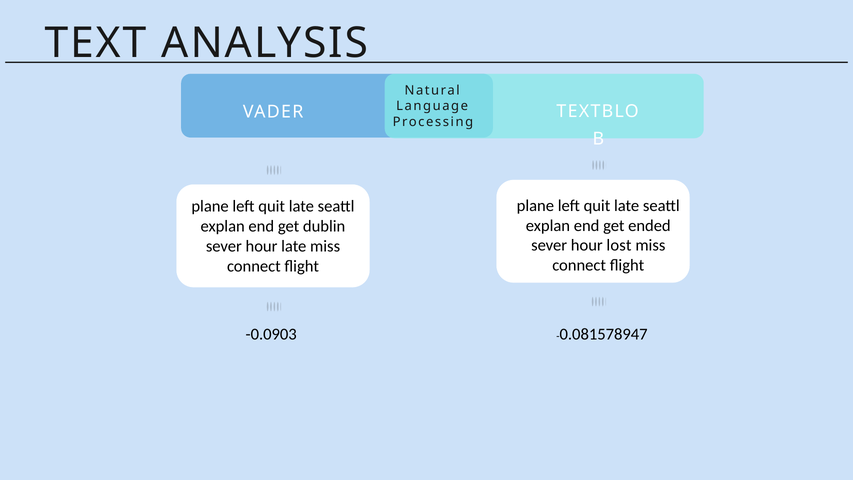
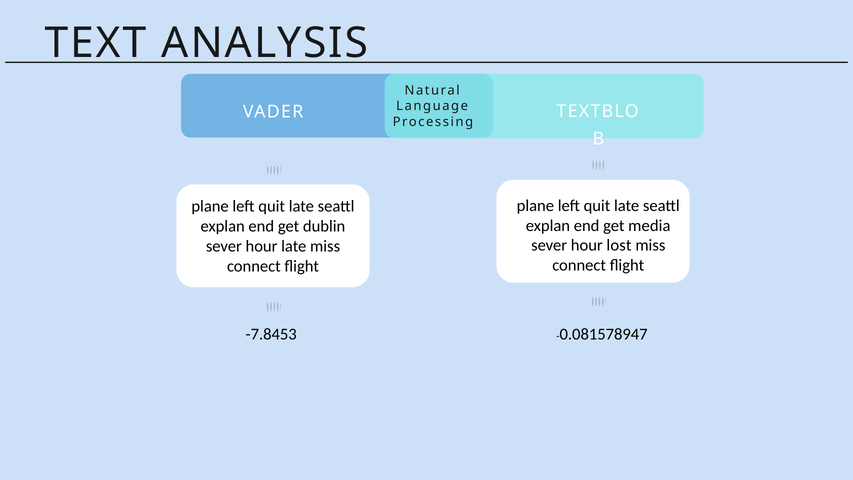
ended: ended -> media
-0.0903: -0.0903 -> -7.8453
